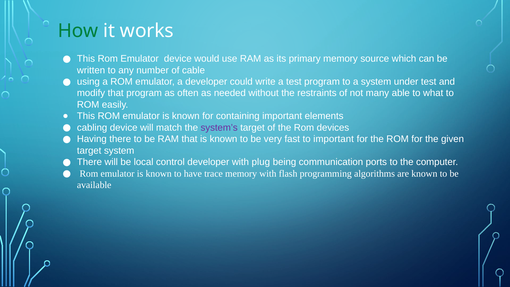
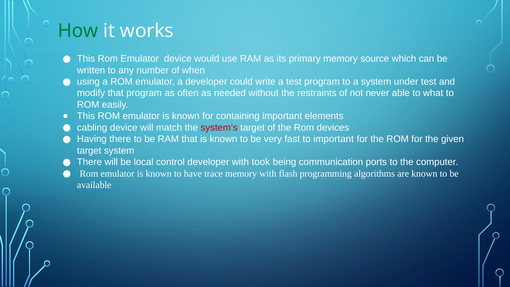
cable: cable -> when
many: many -> never
system’s colour: purple -> red
plug: plug -> took
